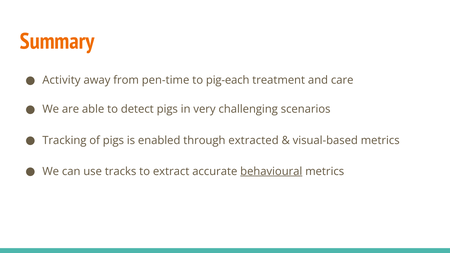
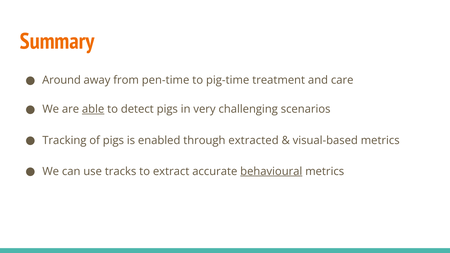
Activity: Activity -> Around
pig-each: pig-each -> pig-time
able underline: none -> present
